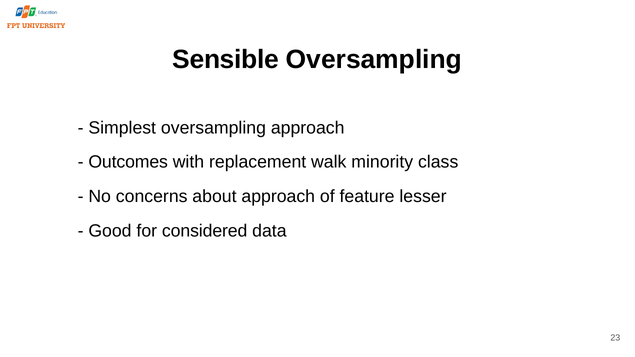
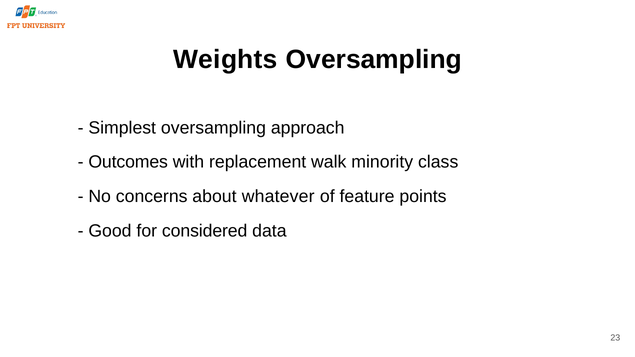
Sensible: Sensible -> Weights
about approach: approach -> whatever
lesser: lesser -> points
